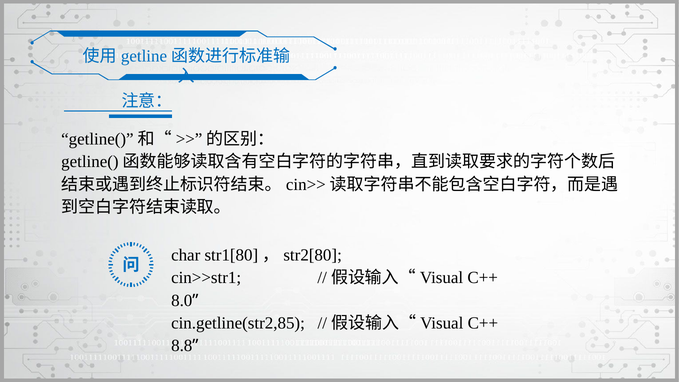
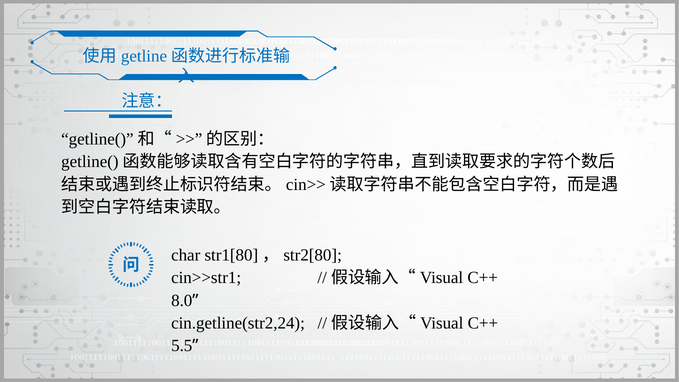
cin.getline(str2,85: cin.getline(str2,85 -> cin.getline(str2,24
8.8: 8.8 -> 5.5
